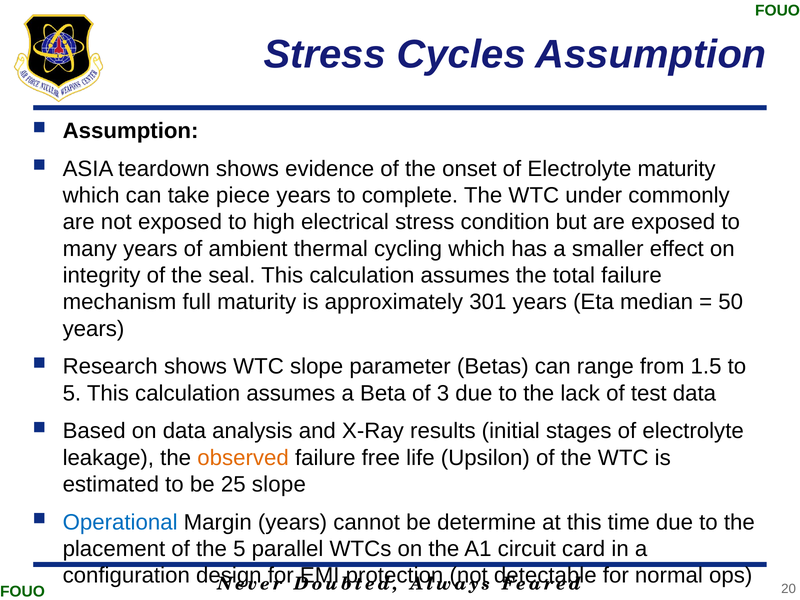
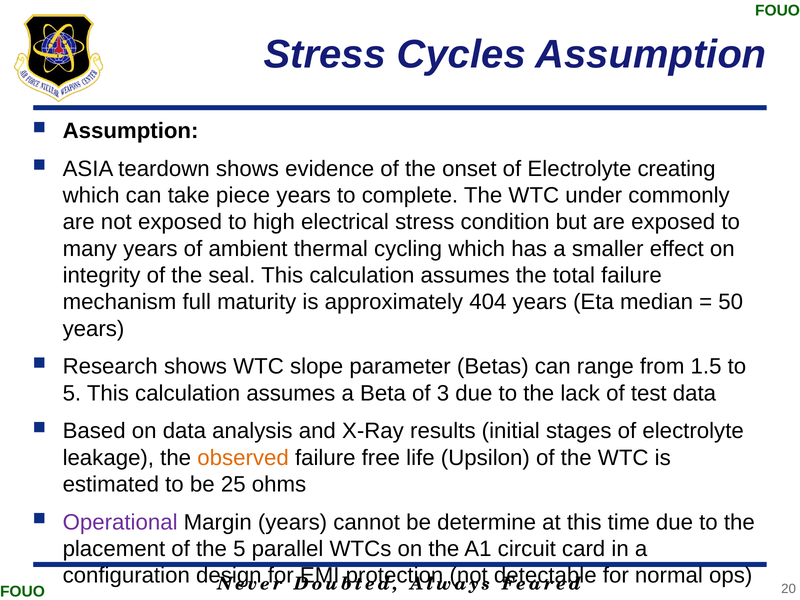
Electrolyte maturity: maturity -> creating
301: 301 -> 404
25 slope: slope -> ohms
Operational colour: blue -> purple
